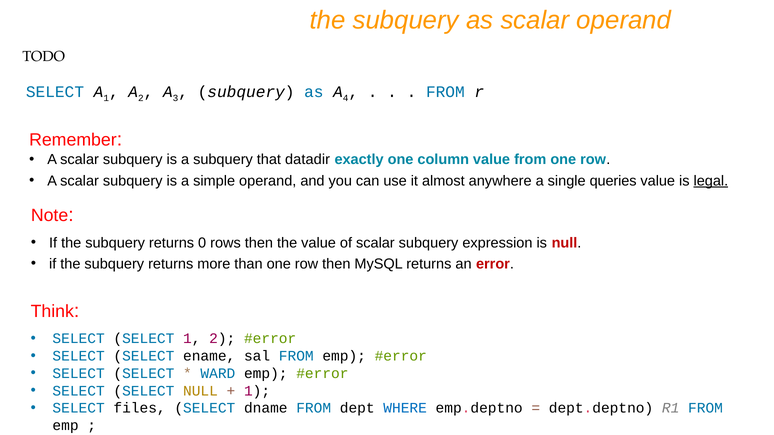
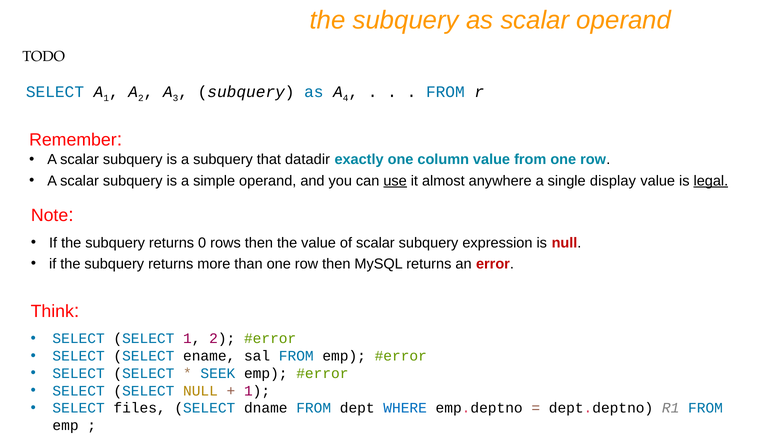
use underline: none -> present
queries: queries -> display
WARD: WARD -> SEEK
